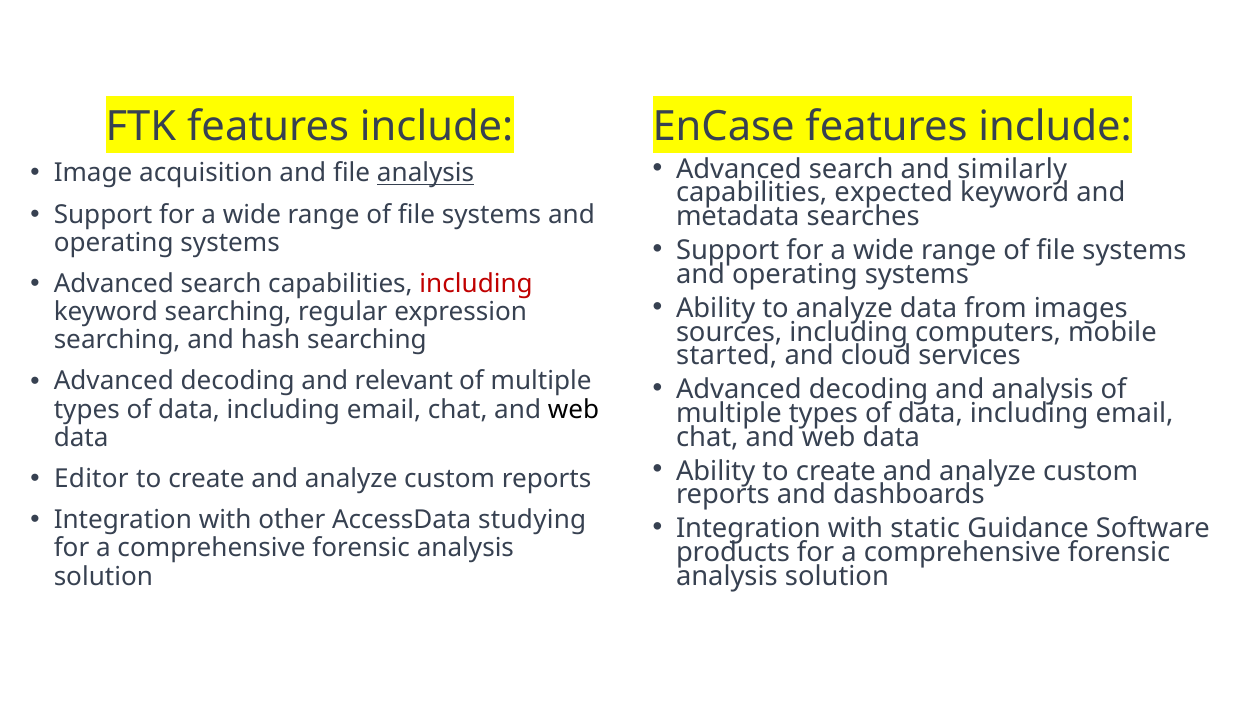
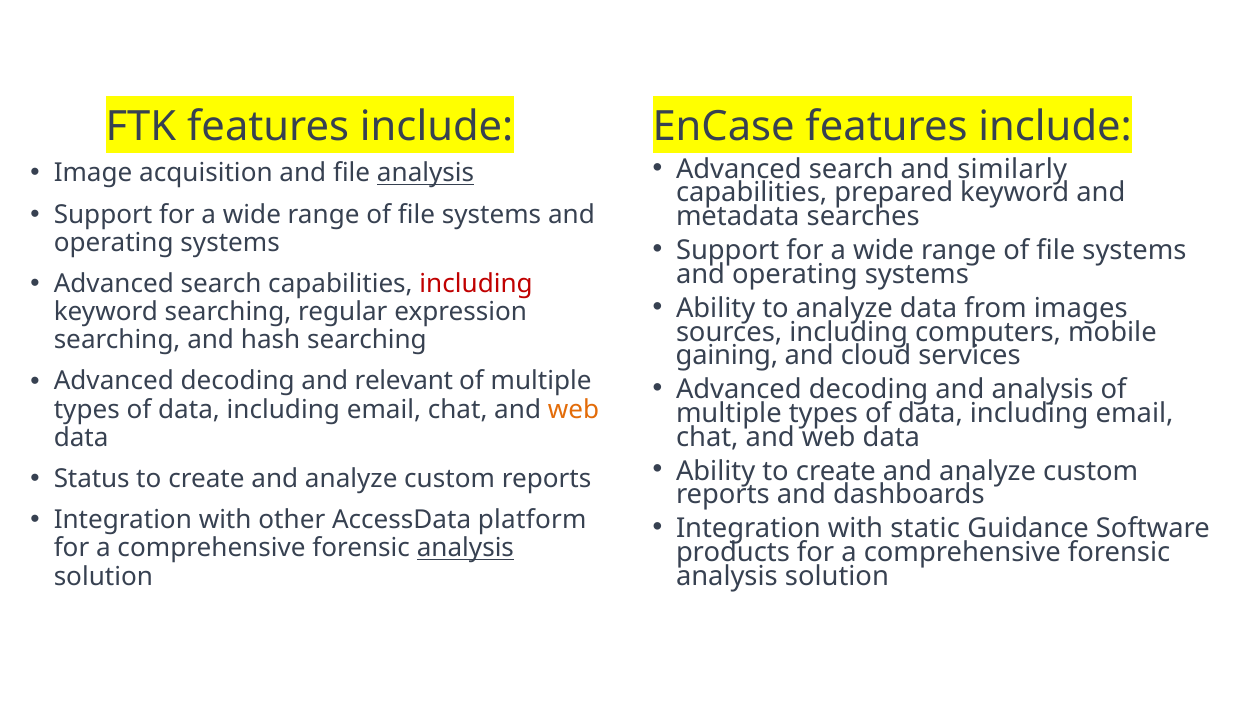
expected: expected -> prepared
started: started -> gaining
web at (574, 409) colour: black -> orange
Editor: Editor -> Status
studying: studying -> platform
analysis at (465, 548) underline: none -> present
